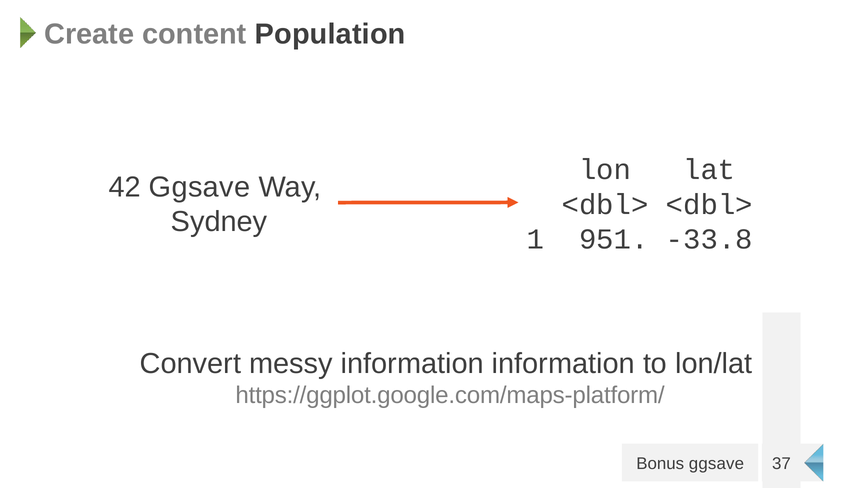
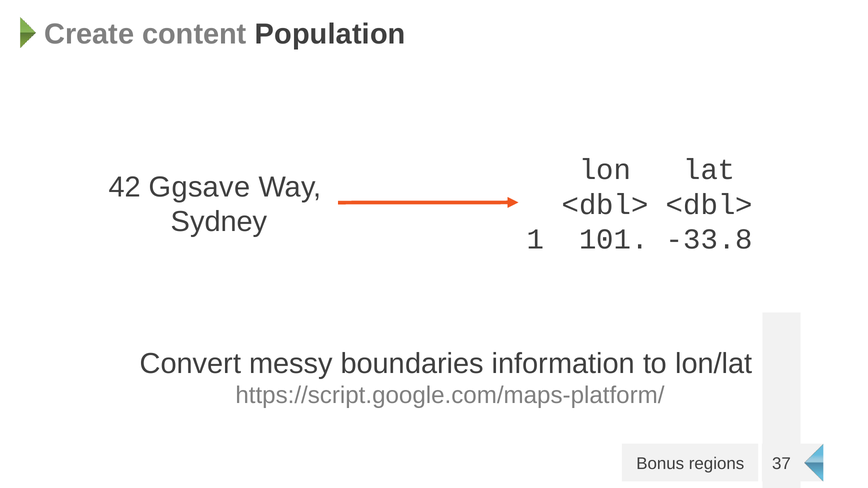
951: 951 -> 101
messy information: information -> boundaries
https://ggplot.google.com/maps-platform/: https://ggplot.google.com/maps-platform/ -> https://script.google.com/maps-platform/
Bonus ggsave: ggsave -> regions
